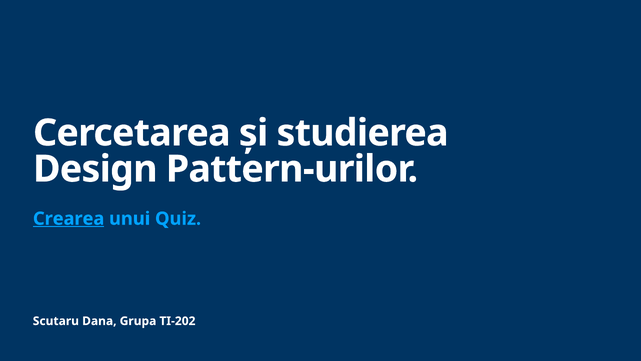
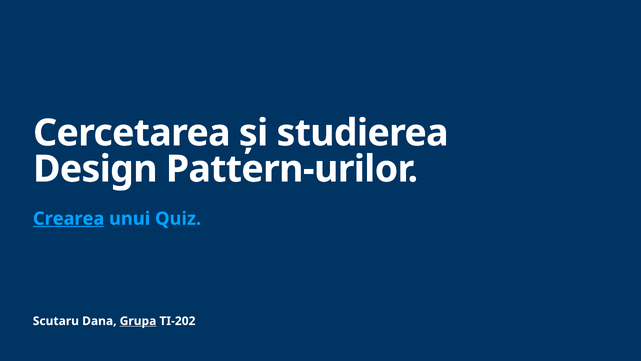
Grupa underline: none -> present
